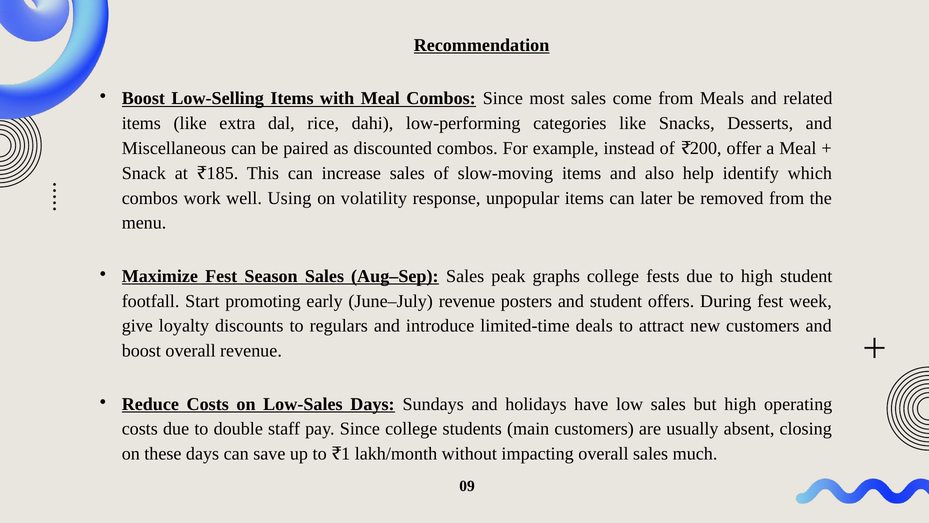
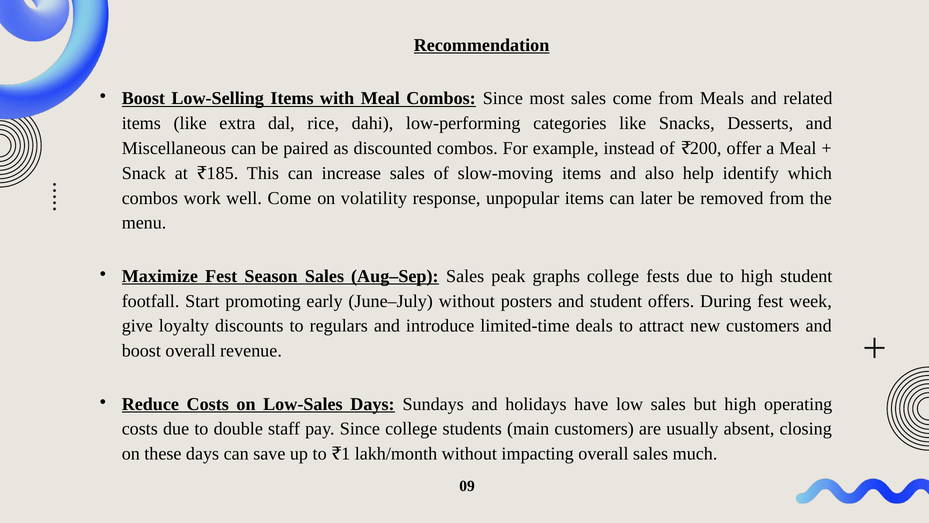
well Using: Using -> Come
June–July revenue: revenue -> without
